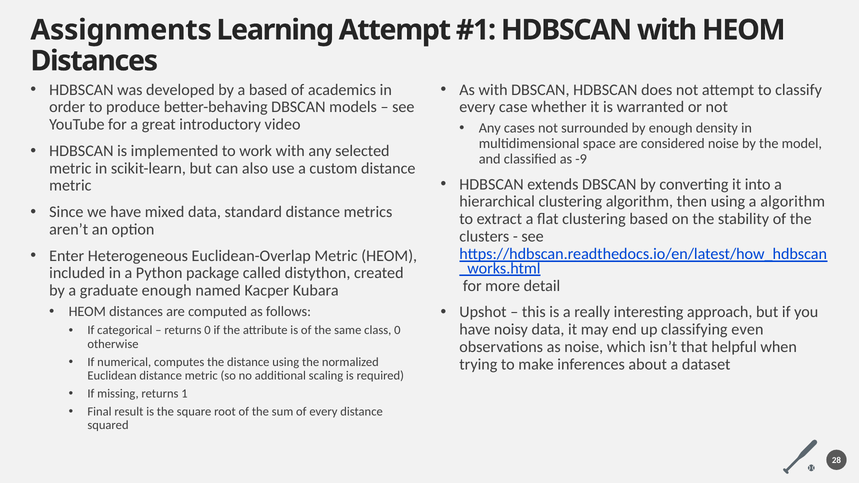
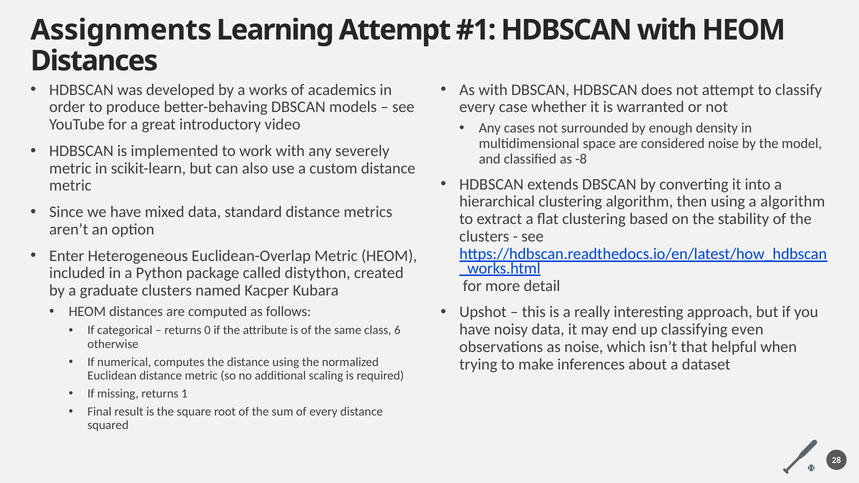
a based: based -> works
selected: selected -> severely
-9: -9 -> -8
graduate enough: enough -> clusters
class 0: 0 -> 6
